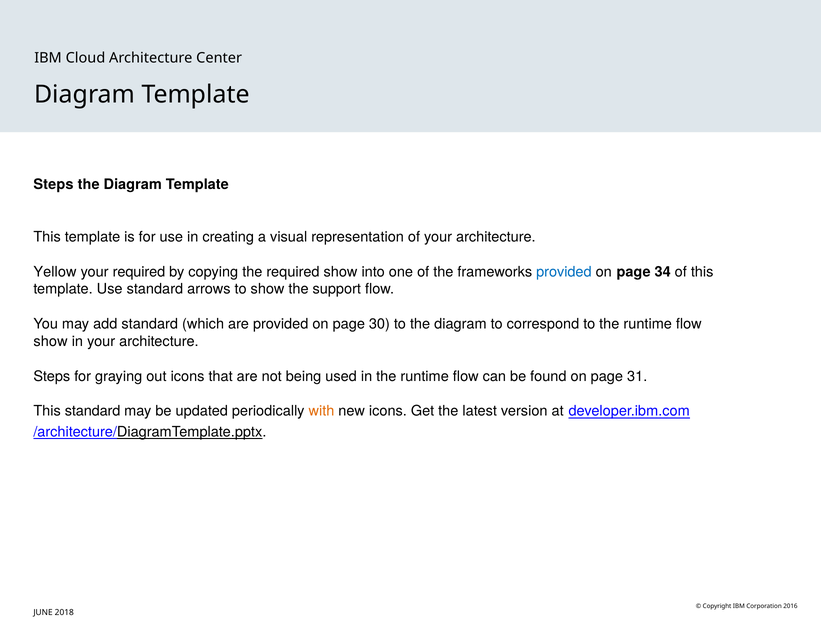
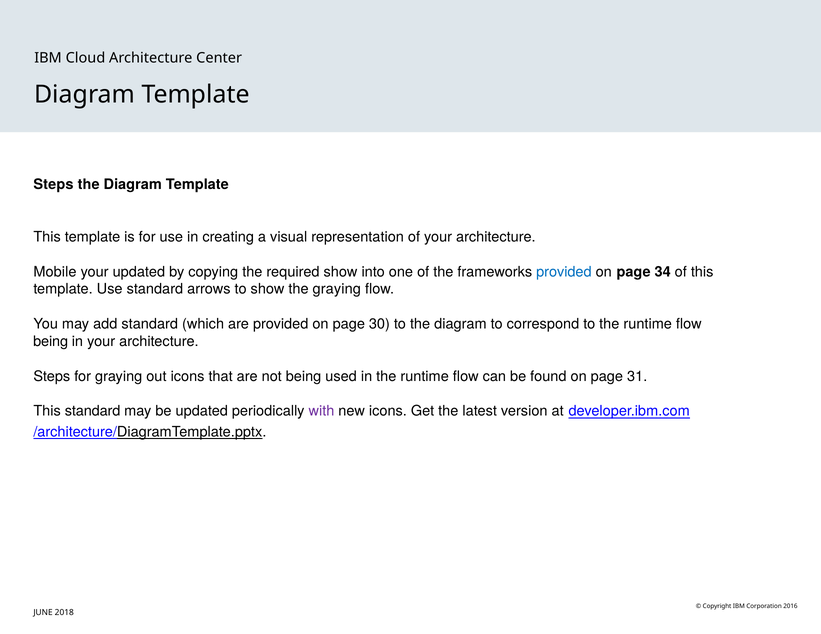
Yellow: Yellow -> Mobile
your required: required -> updated
the support: support -> graying
show at (51, 342): show -> being
with colour: orange -> purple
